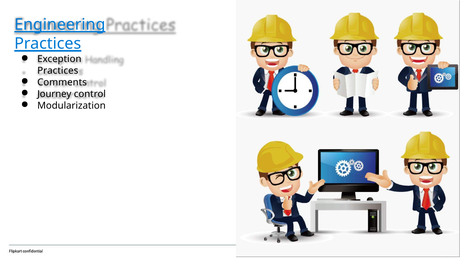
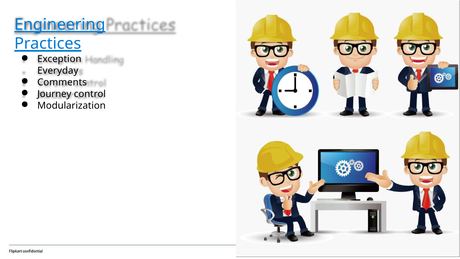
Practices at (58, 71): Practices -> Everyday
